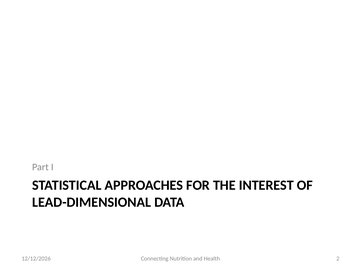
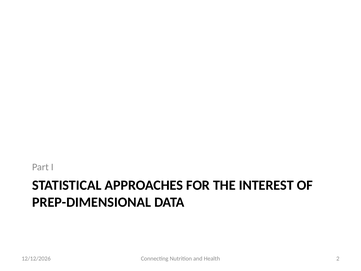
LEAD-DIMENSIONAL: LEAD-DIMENSIONAL -> PREP-DIMENSIONAL
